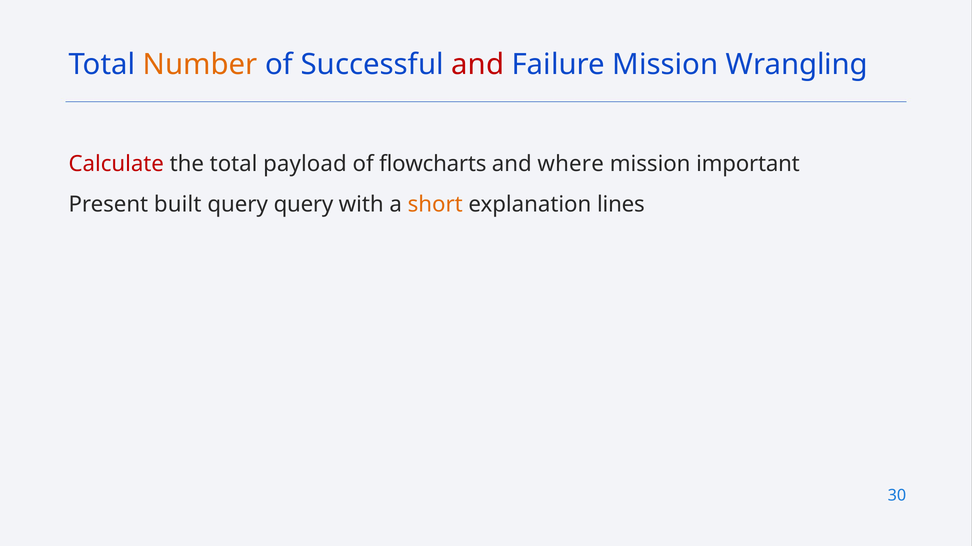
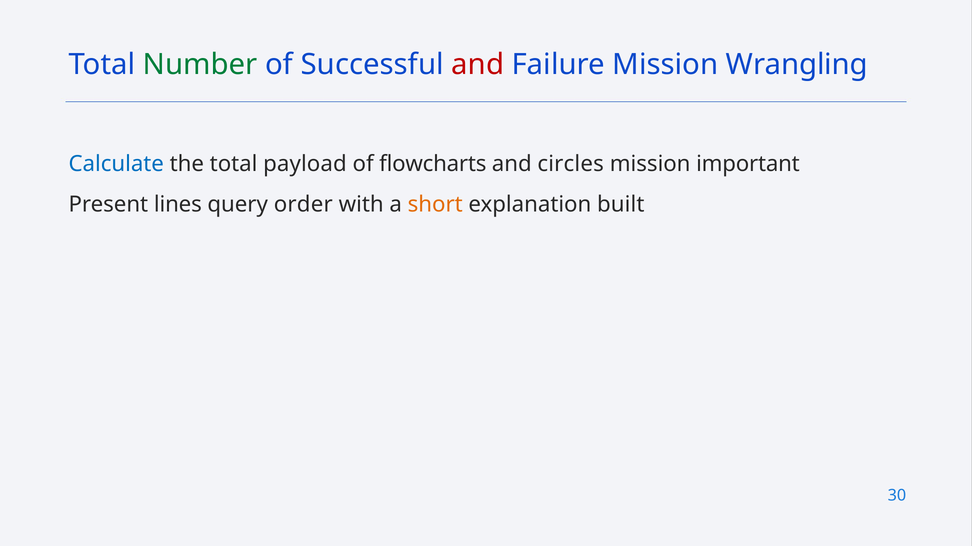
Number colour: orange -> green
Calculate colour: red -> blue
where: where -> circles
built: built -> lines
query query: query -> order
lines: lines -> built
